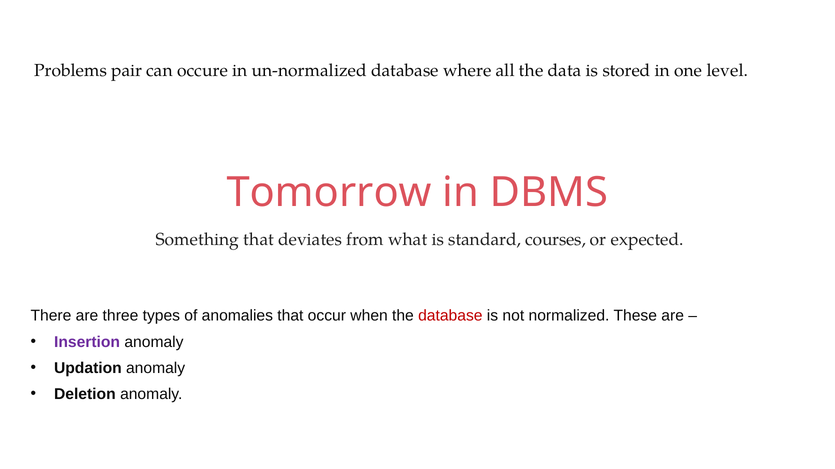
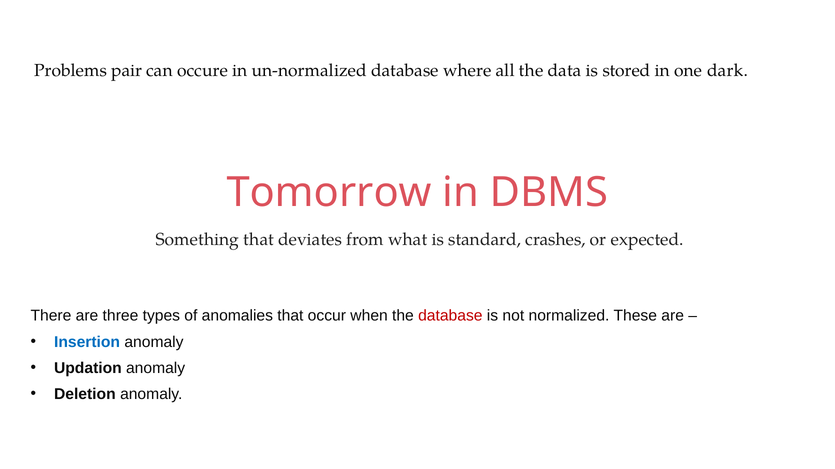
level: level -> dark
courses: courses -> crashes
Insertion colour: purple -> blue
